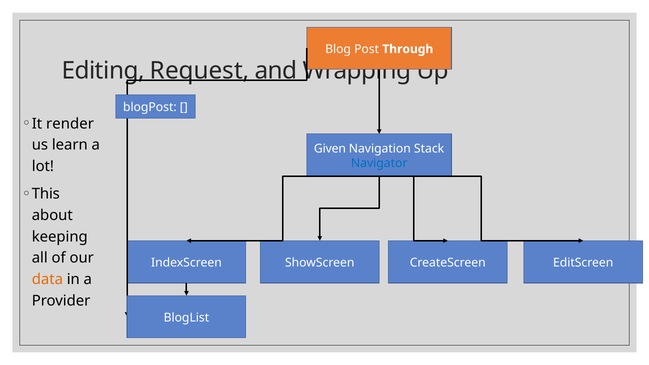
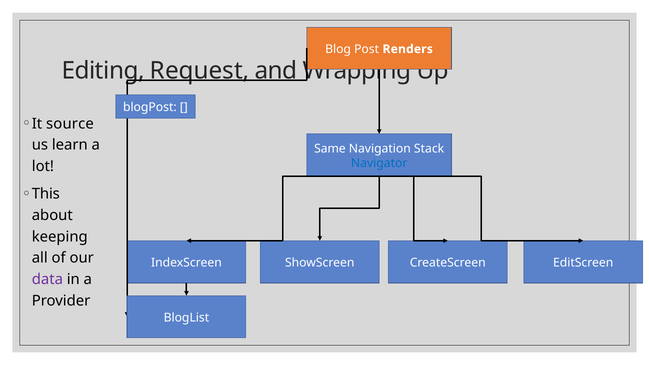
Through: Through -> Renders
render: render -> source
Given: Given -> Same
data colour: orange -> purple
